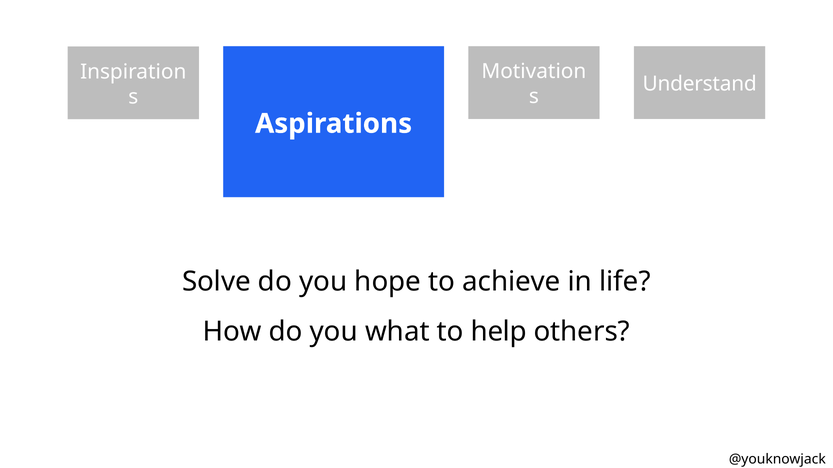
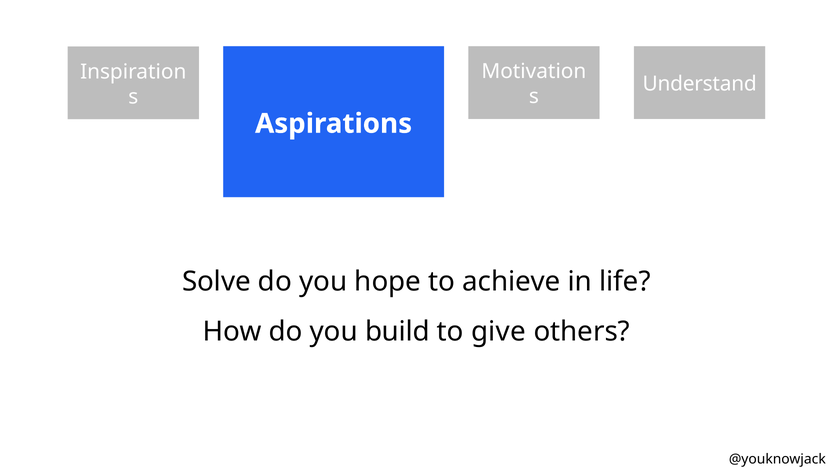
what: what -> build
help: help -> give
